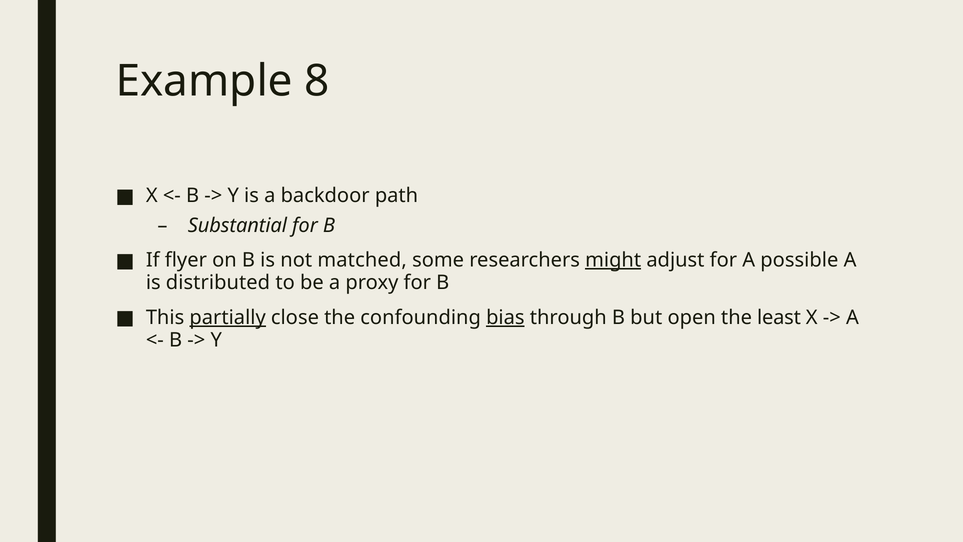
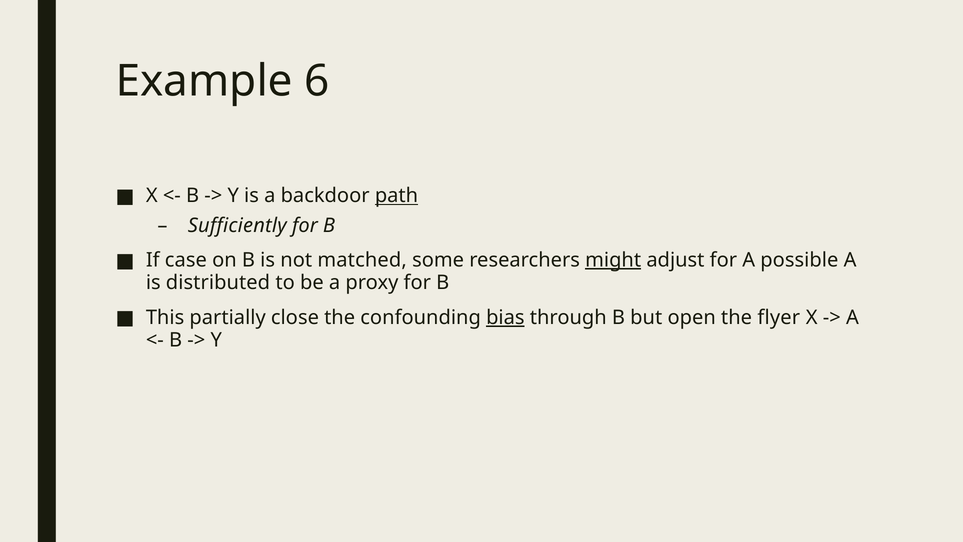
8: 8 -> 6
path underline: none -> present
Substantial: Substantial -> Sufficiently
flyer: flyer -> case
partially underline: present -> none
least: least -> flyer
